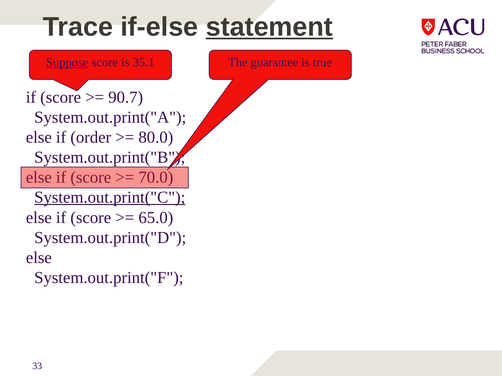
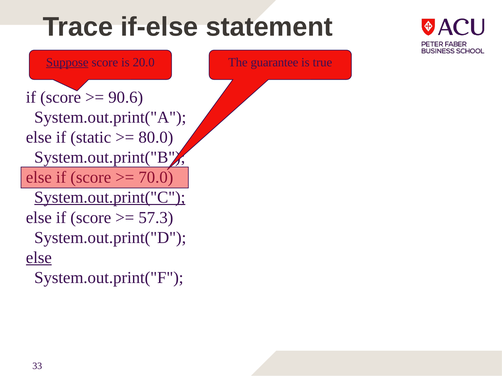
statement underline: present -> none
35.1: 35.1 -> 20.0
90.7: 90.7 -> 90.6
order: order -> static
65.0: 65.0 -> 57.3
else at (39, 258) underline: none -> present
